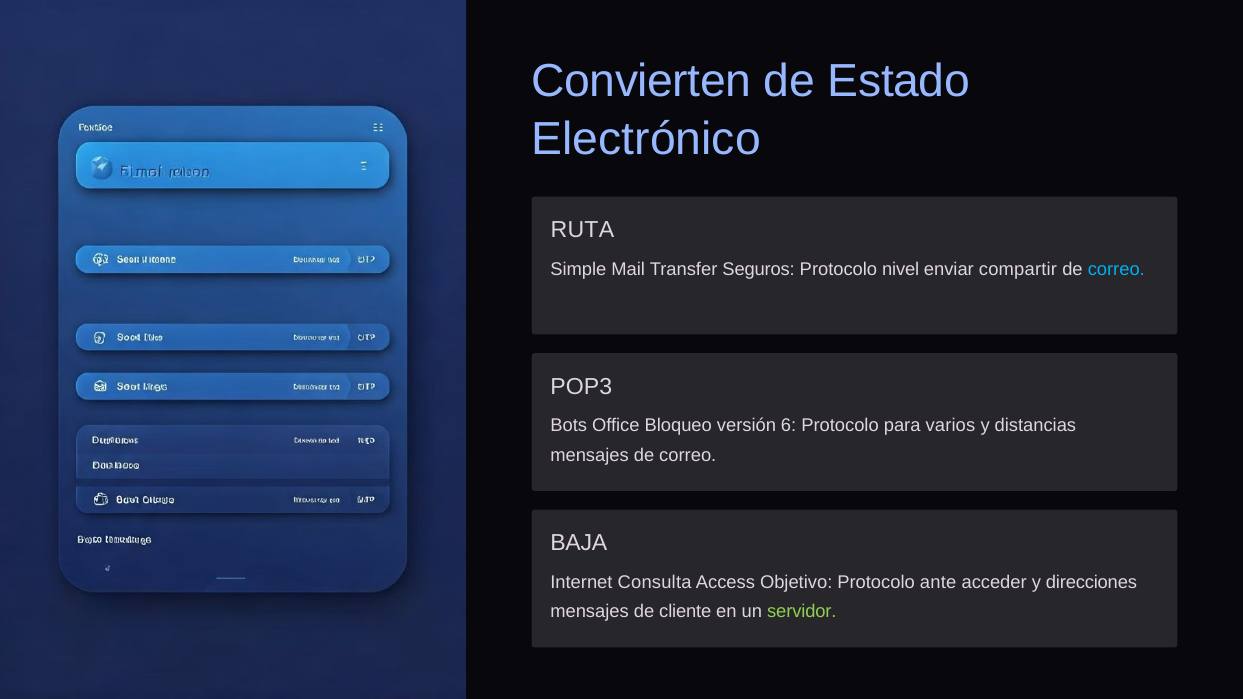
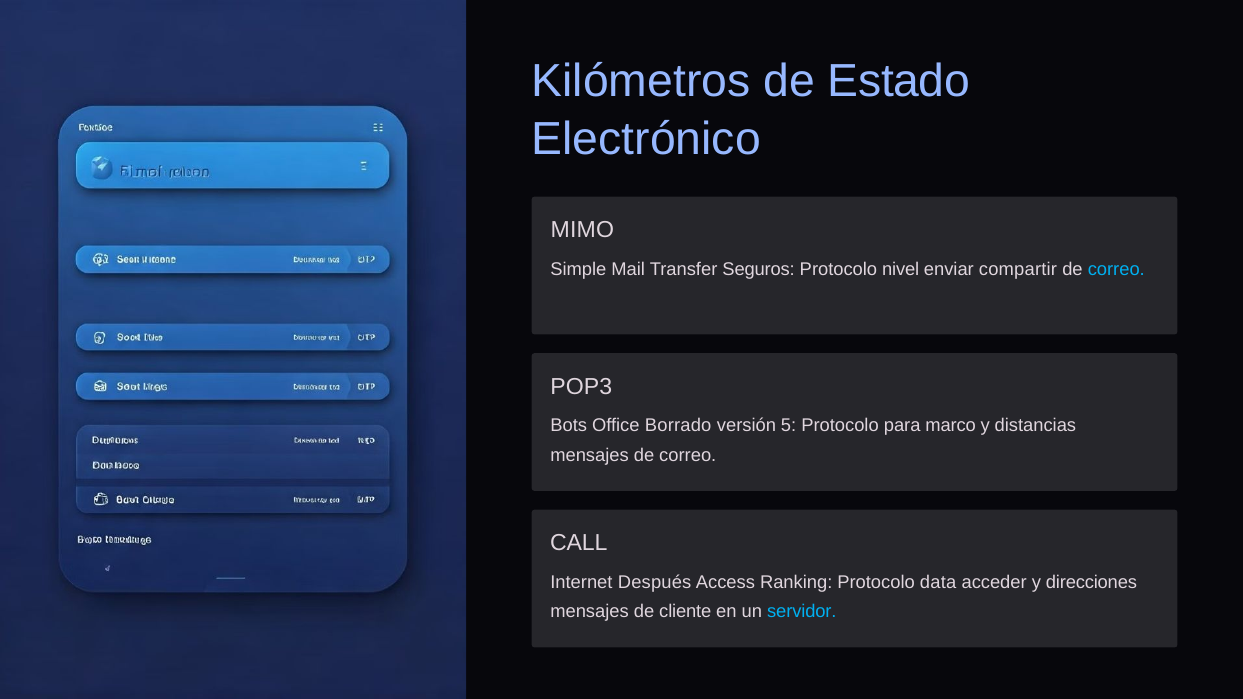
Convierten: Convierten -> Kilómetros
RUTA: RUTA -> MIMO
Bloqueo: Bloqueo -> Borrado
6: 6 -> 5
varios: varios -> marco
BAJA: BAJA -> CALL
Consulta: Consulta -> Después
Objetivo: Objetivo -> Ranking
ante: ante -> data
servidor colour: light green -> light blue
